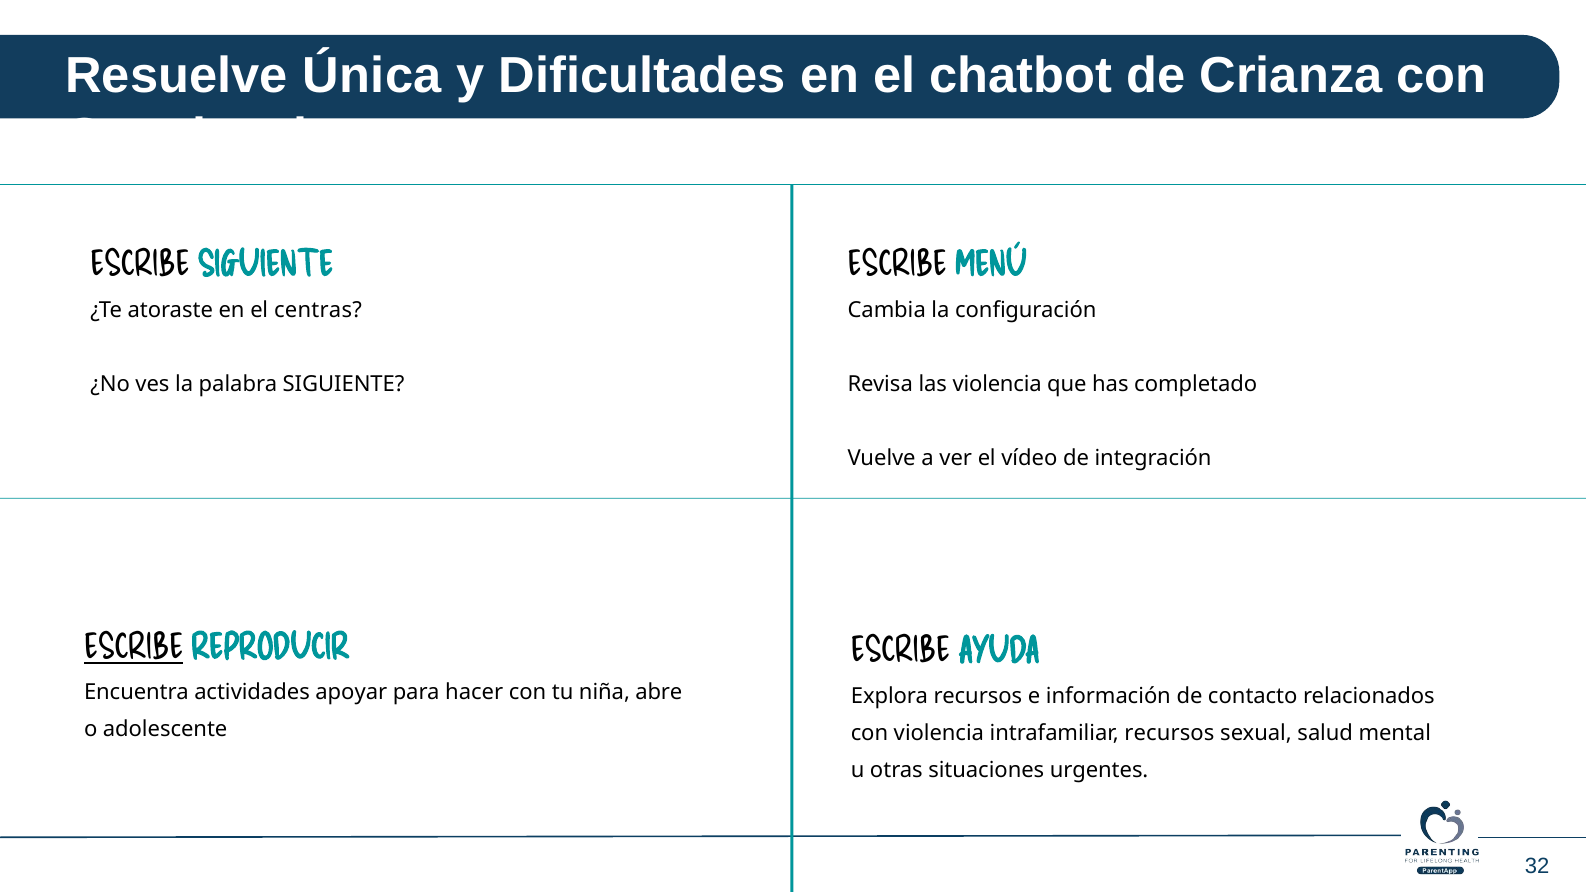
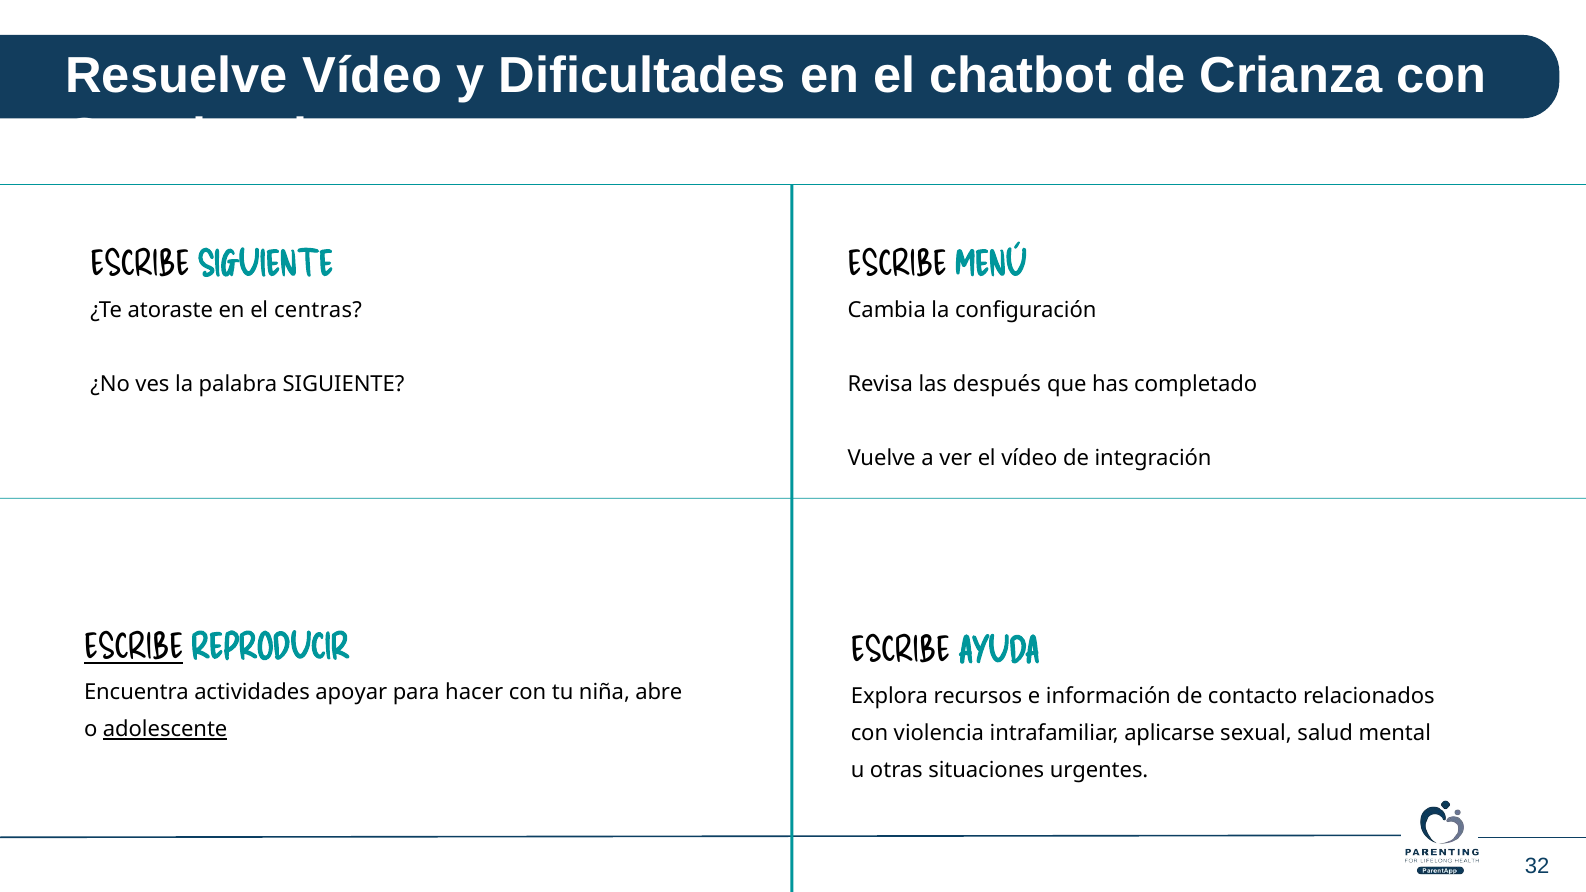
Resuelve Única: Única -> Vídeo
las violencia: violencia -> después
adolescente underline: none -> present
intrafamiliar recursos: recursos -> aplicarse
